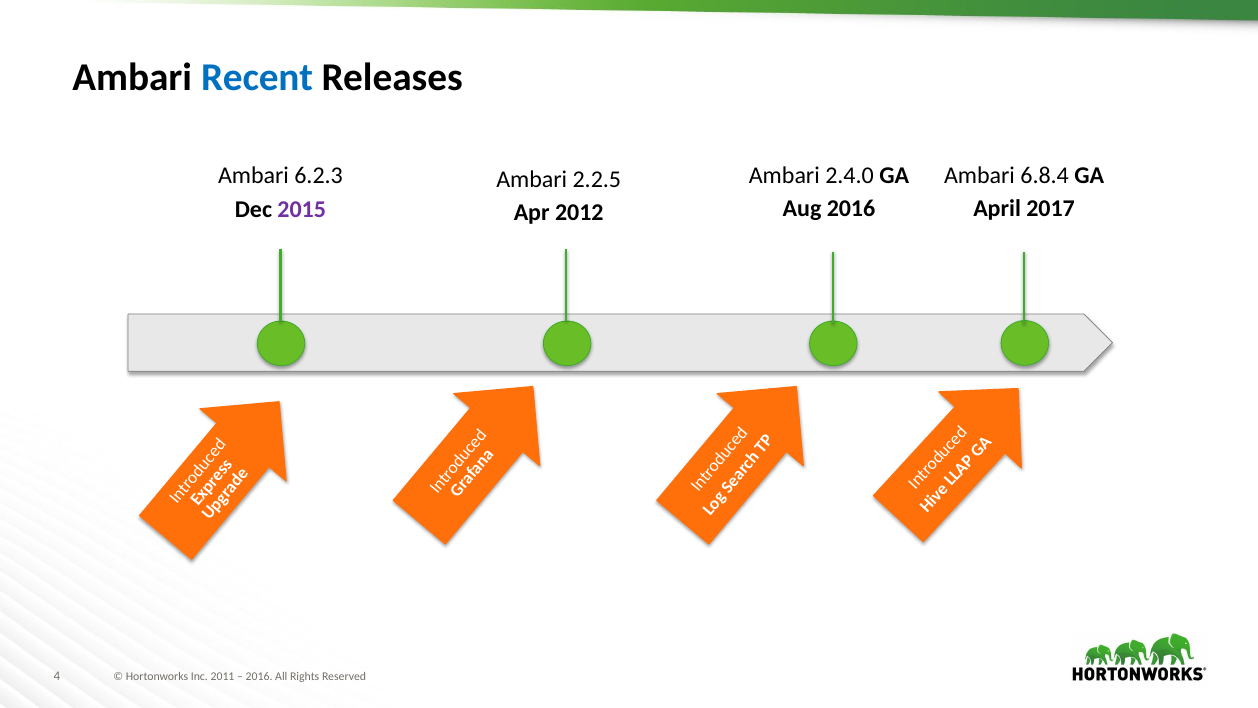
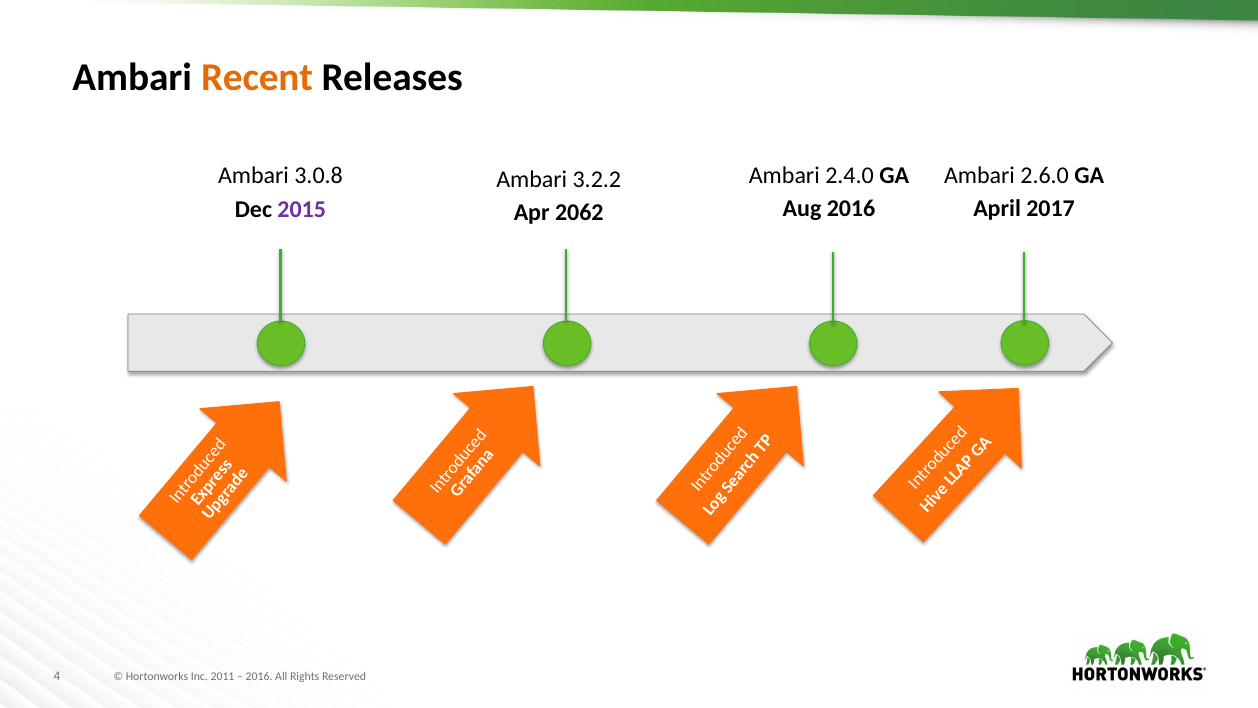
Recent colour: blue -> orange
6.8.4: 6.8.4 -> 2.6.0
6.2.3: 6.2.3 -> 3.0.8
2.2.5: 2.2.5 -> 3.2.2
2012: 2012 -> 2062
